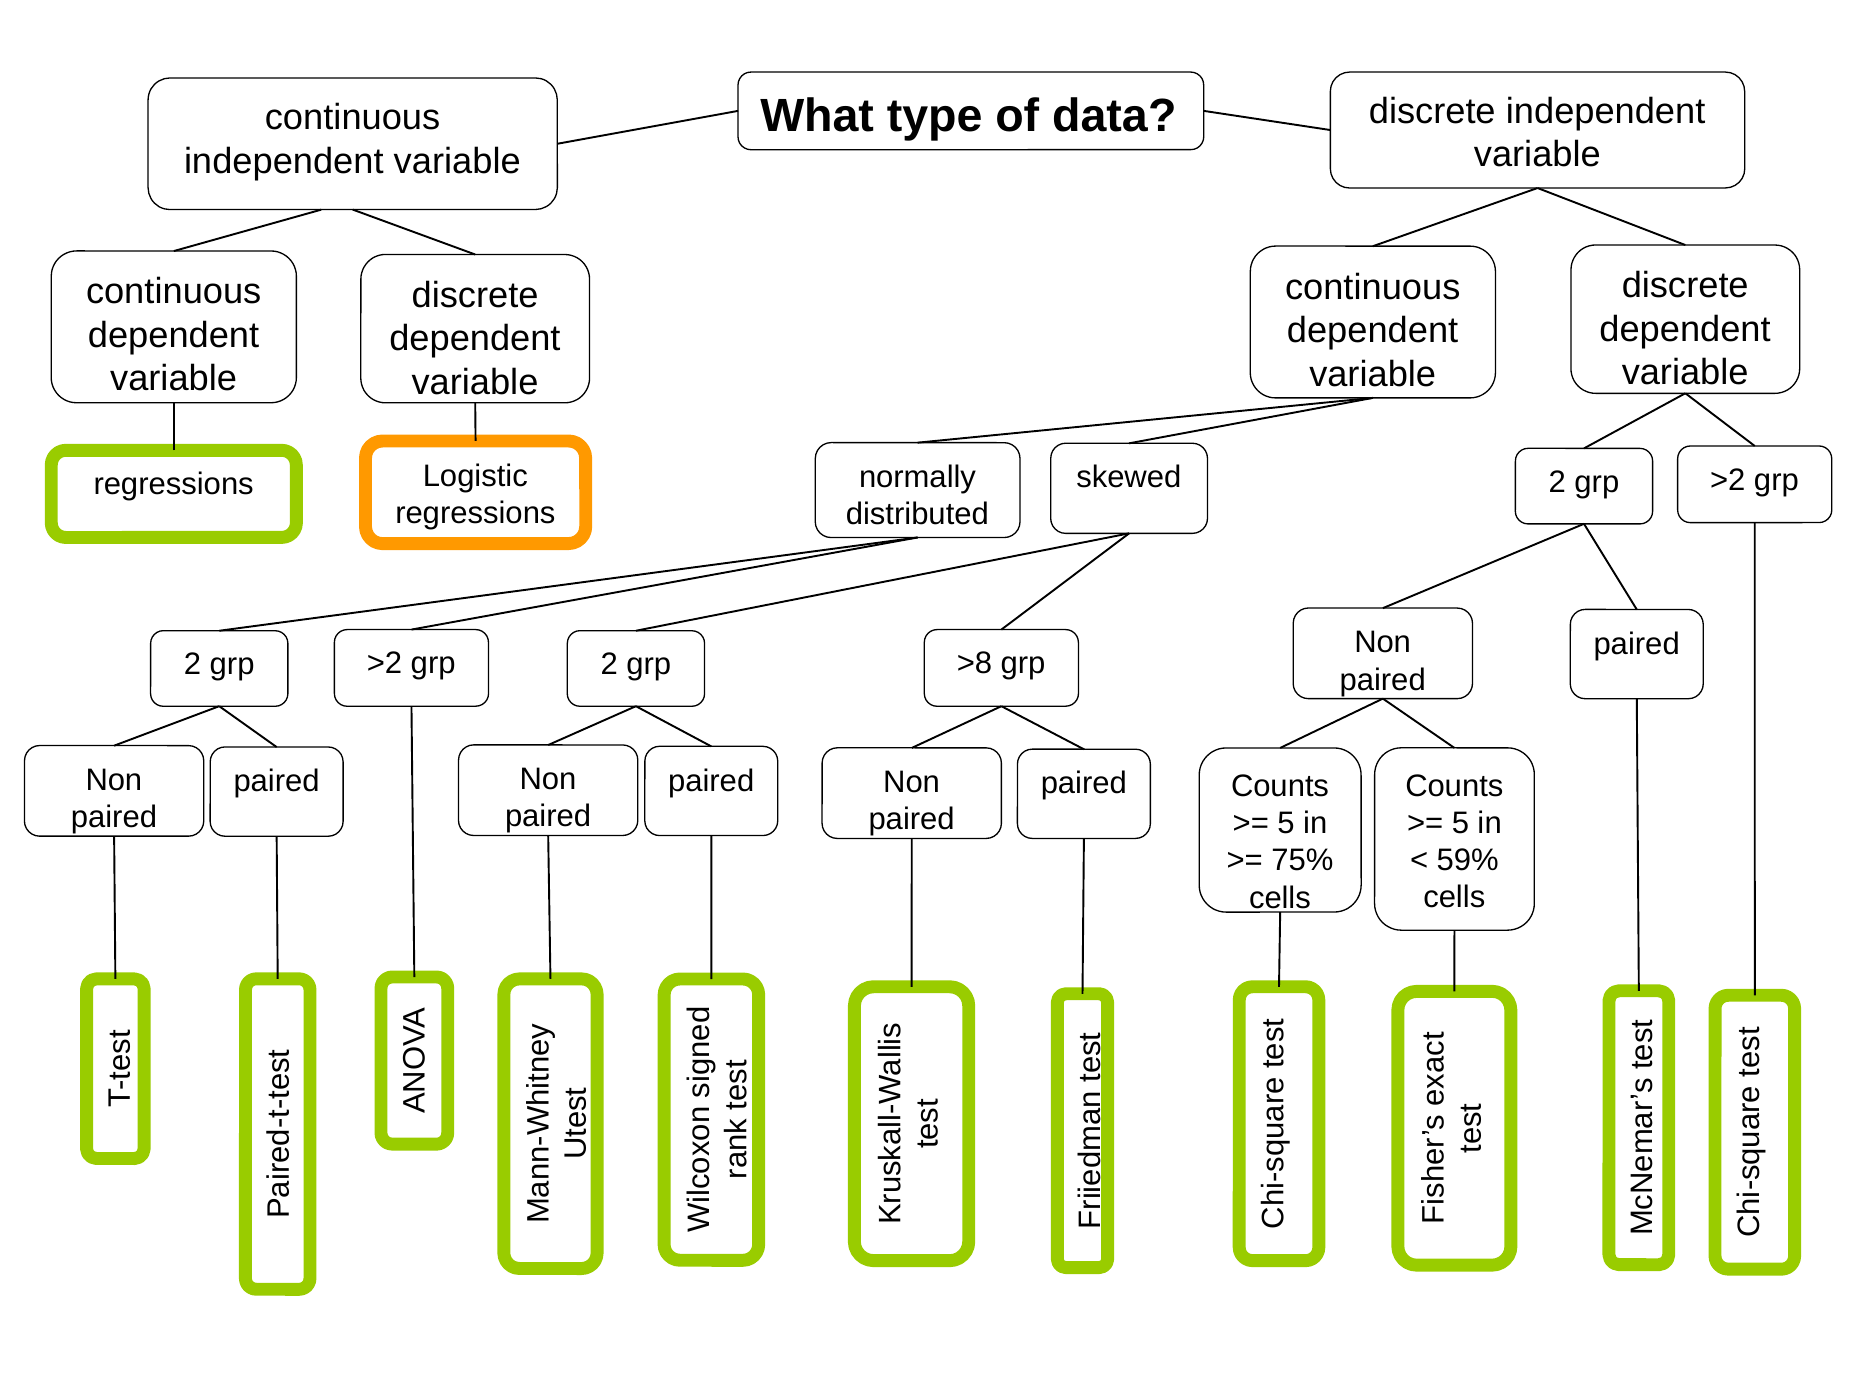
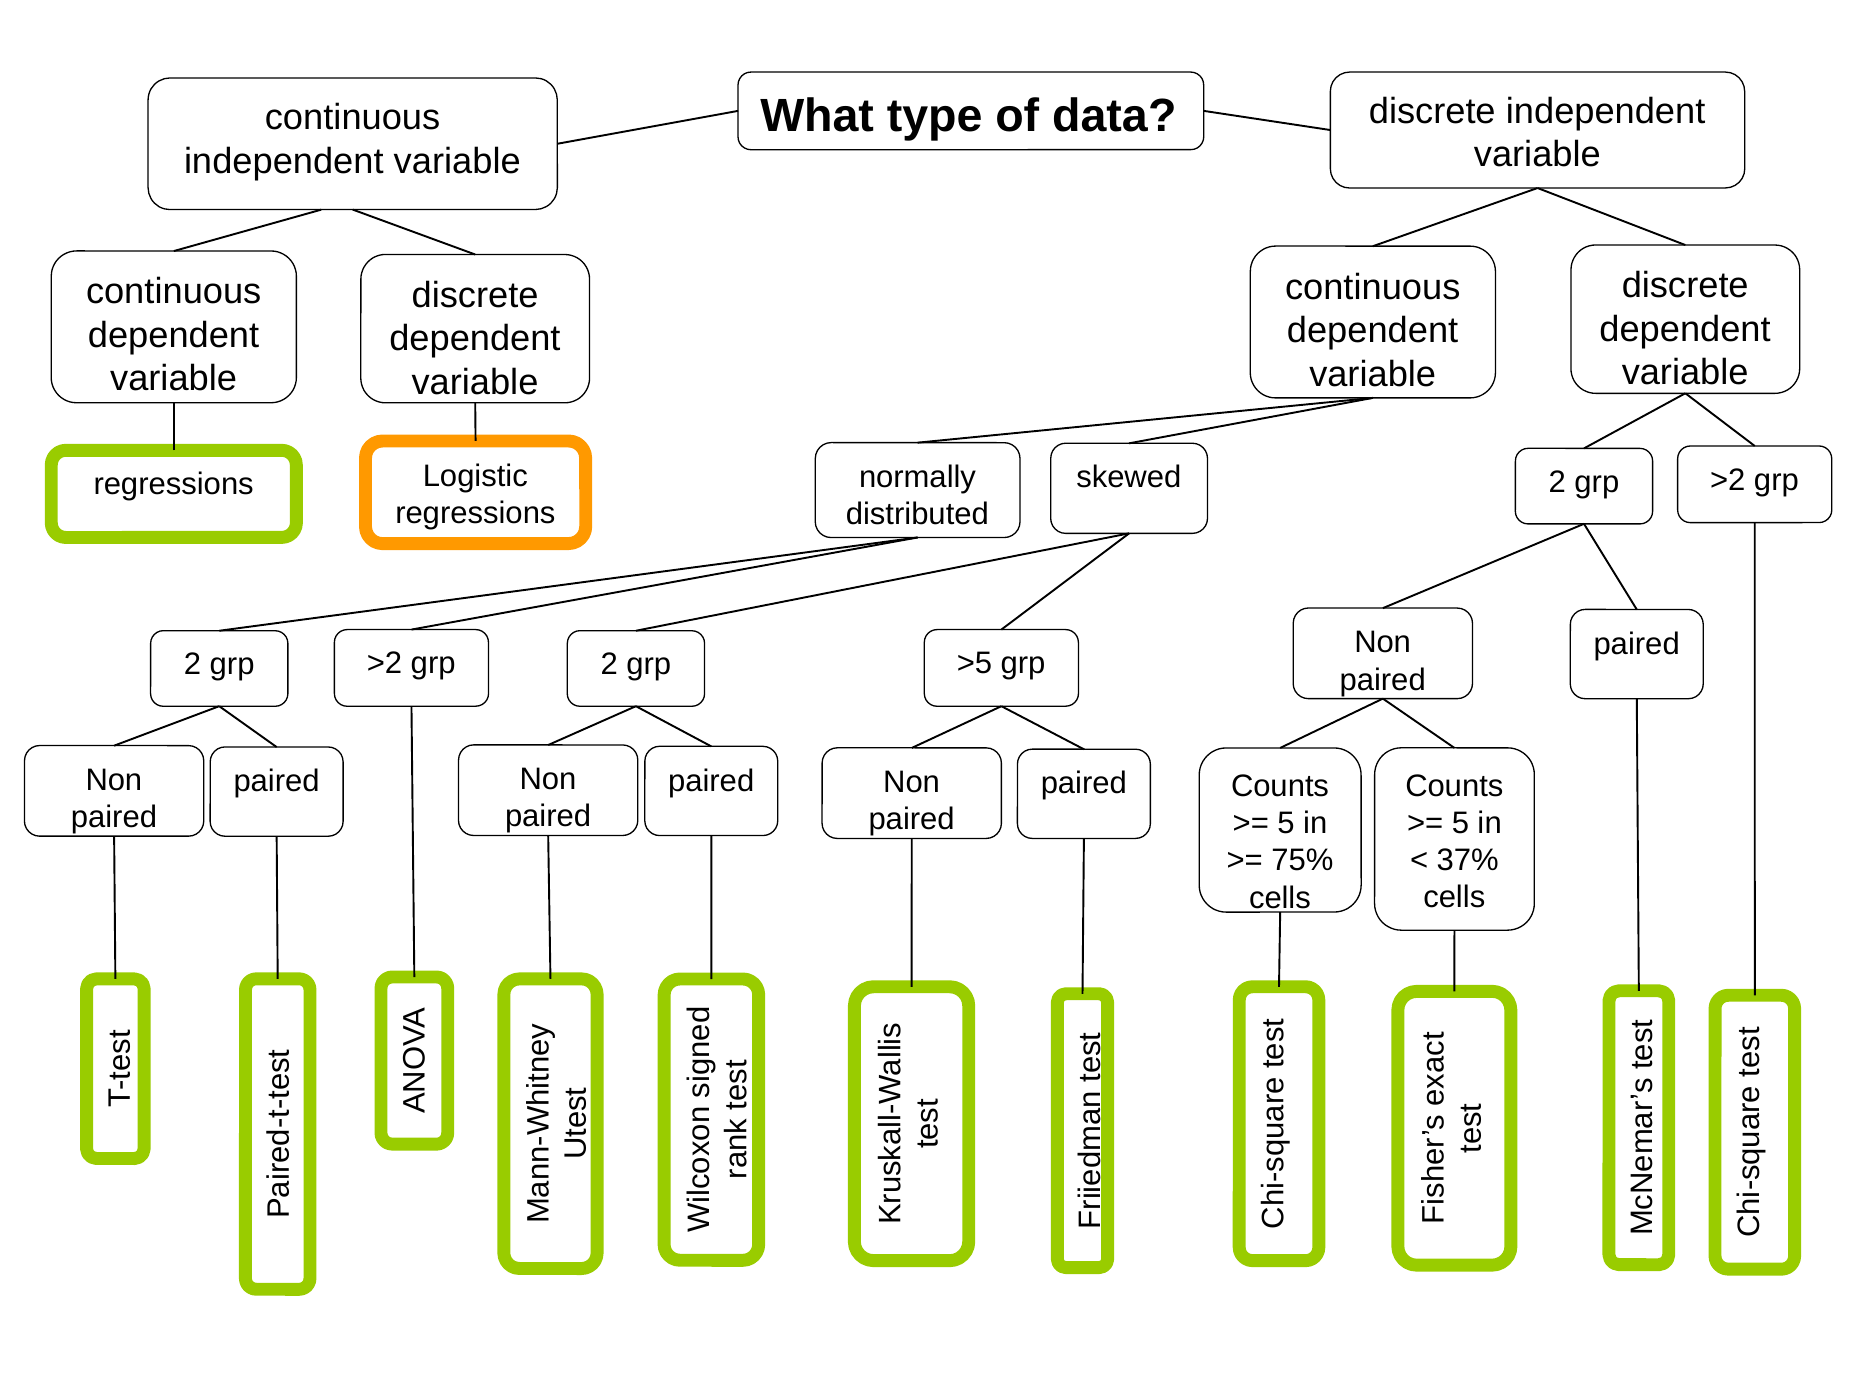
>8: >8 -> >5
59%: 59% -> 37%
